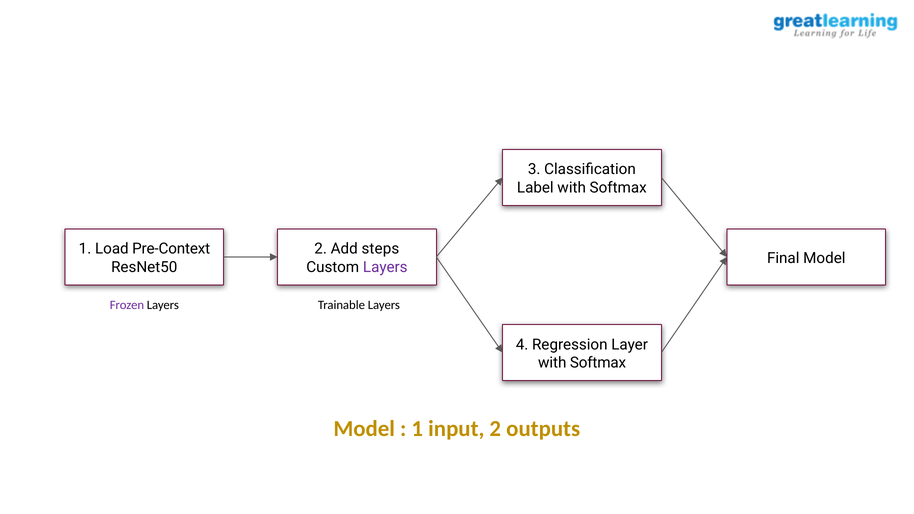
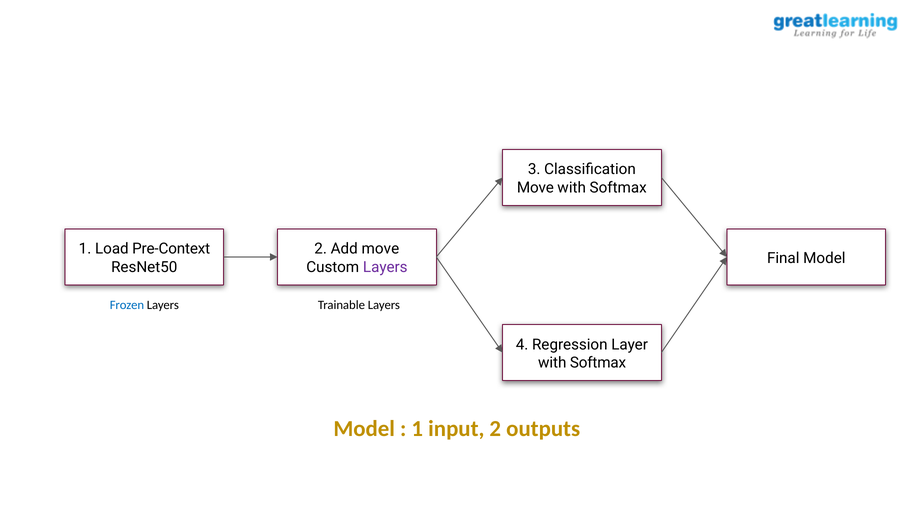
Label at (535, 188): Label -> Move
Add steps: steps -> move
Frozen colour: purple -> blue
